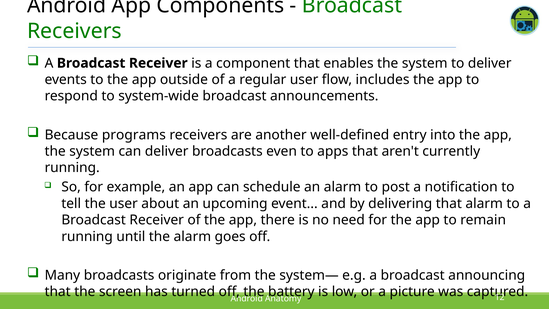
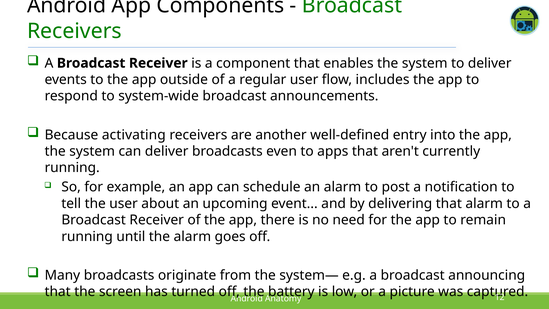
programs: programs -> activating
